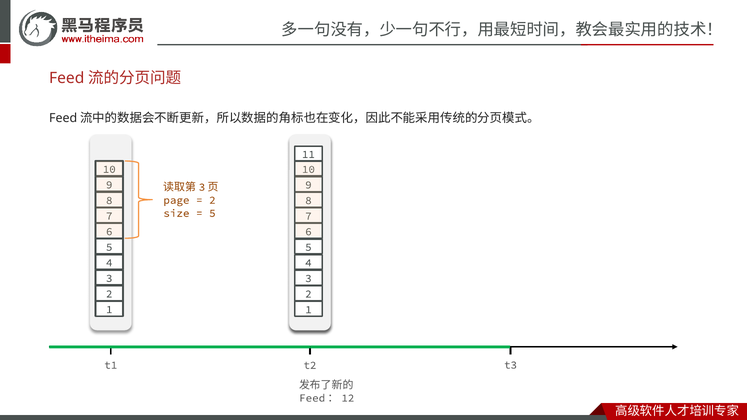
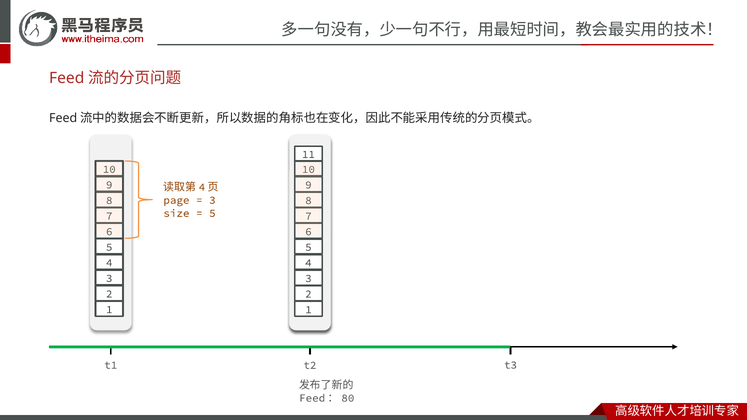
3 at (202, 187): 3 -> 4
2 at (212, 200): 2 -> 3
12: 12 -> 80
